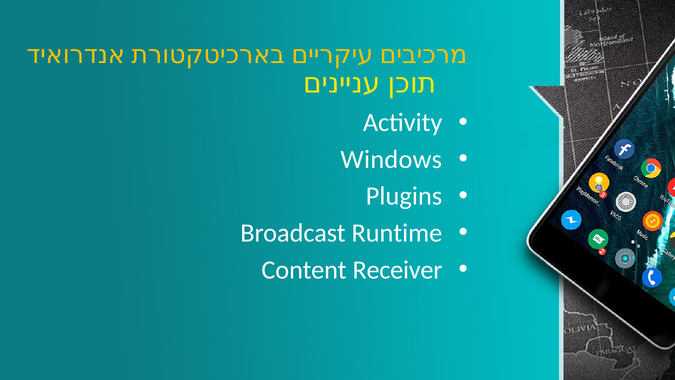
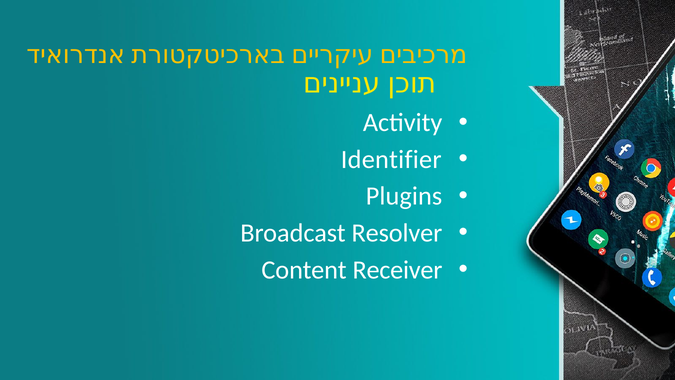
Windows: Windows -> Identifier
Runtime: Runtime -> Resolver
